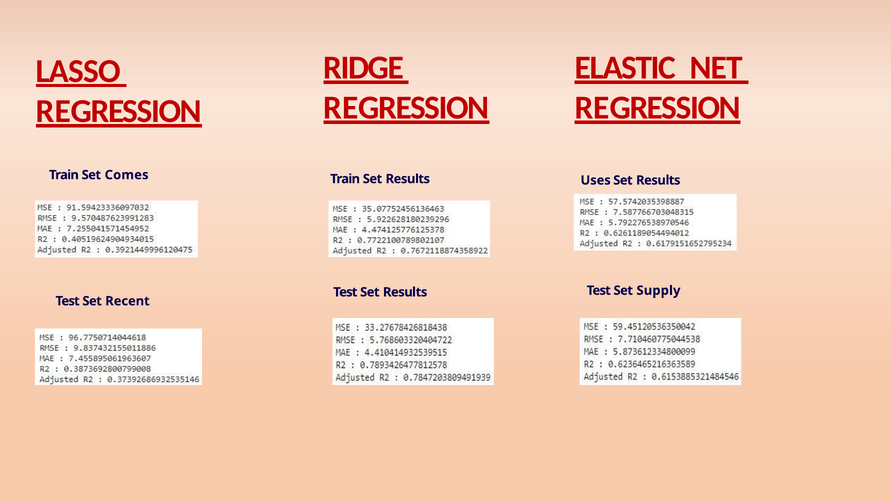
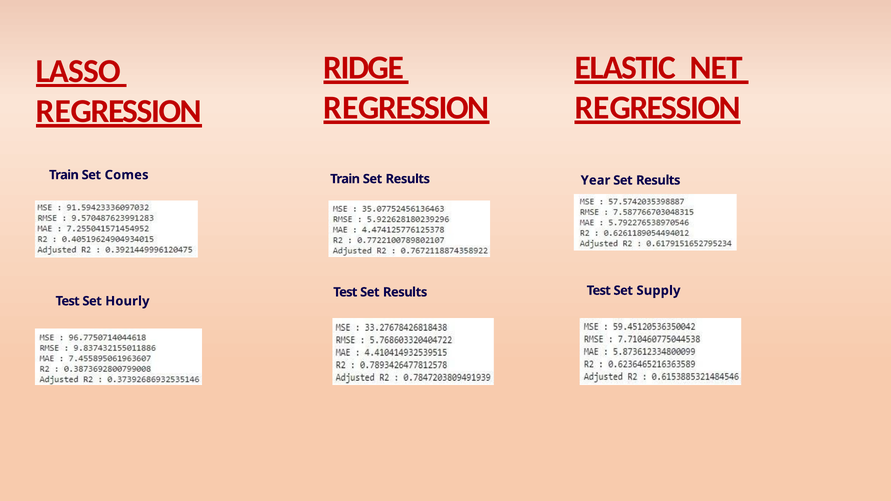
Uses: Uses -> Year
Recent: Recent -> Hourly
